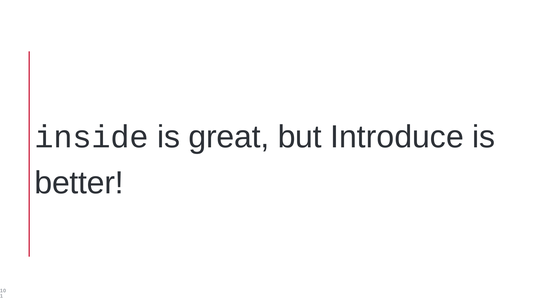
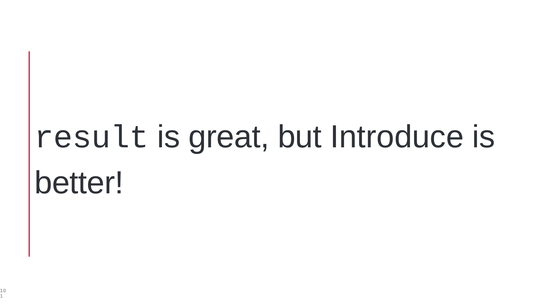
inside: inside -> result
